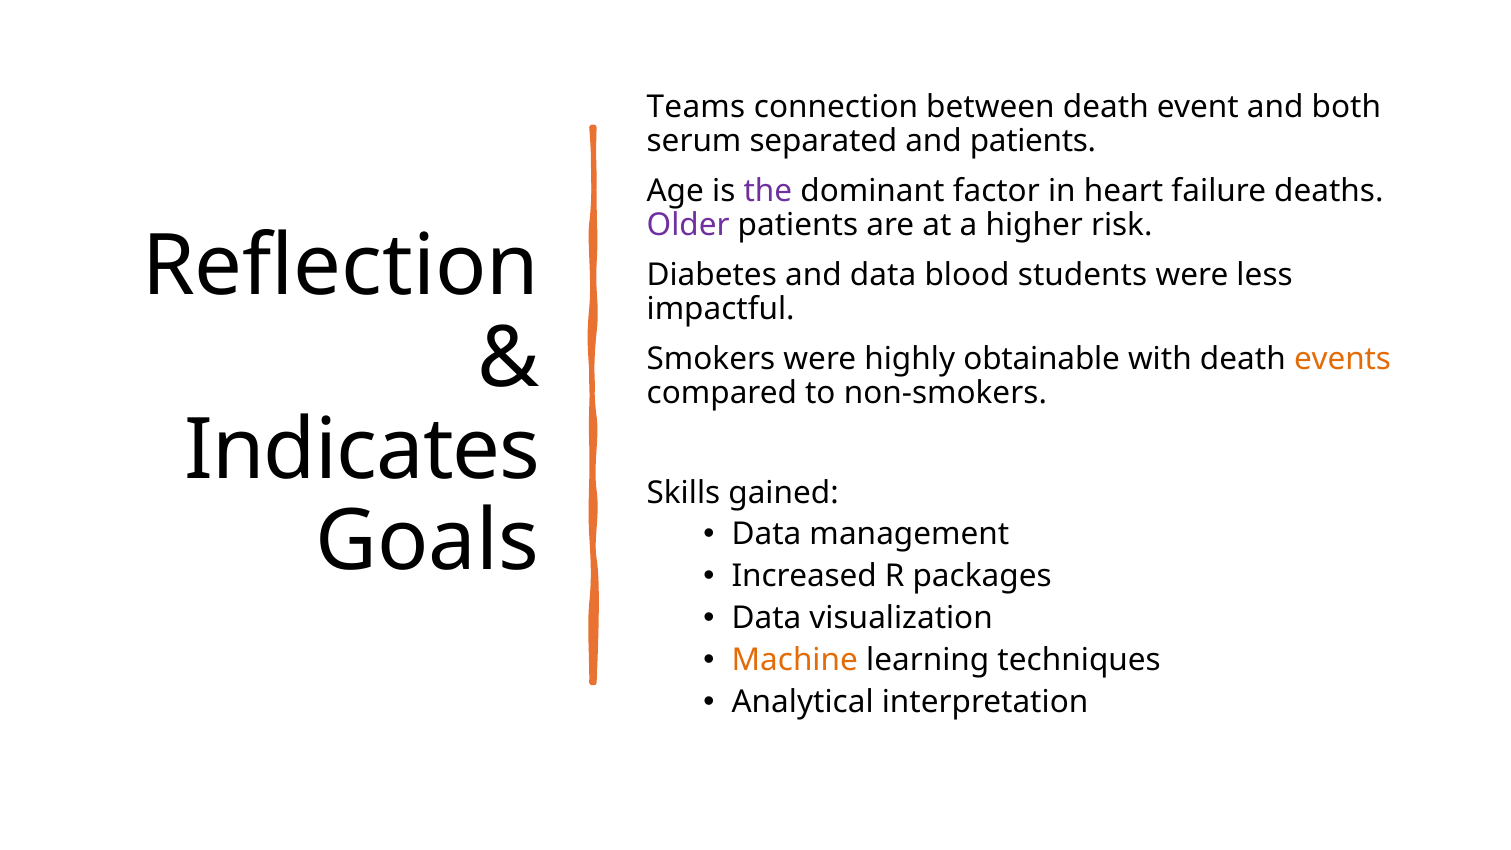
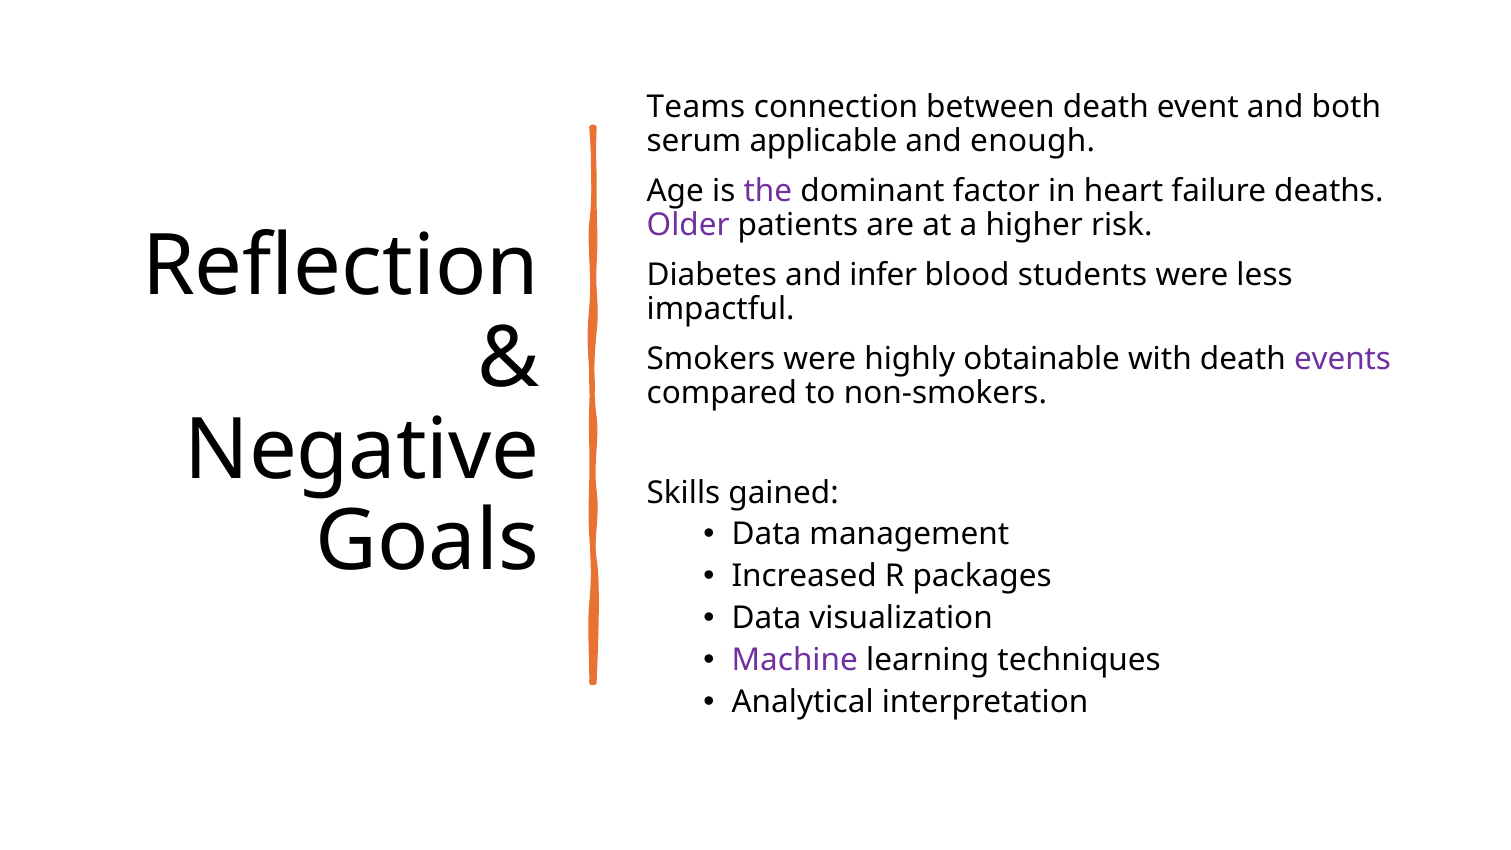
separated: separated -> applicable
and patients: patients -> enough
and data: data -> infer
events colour: orange -> purple
Indicates: Indicates -> Negative
Machine colour: orange -> purple
